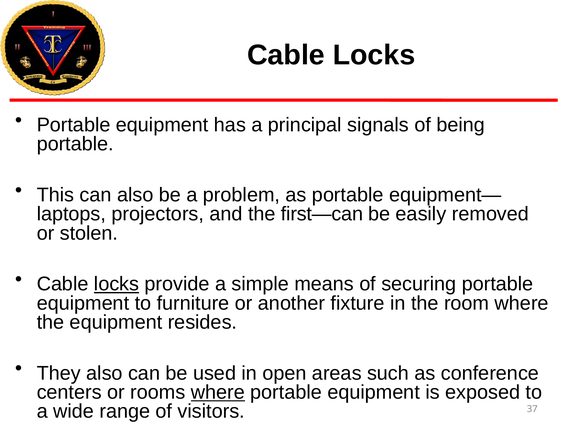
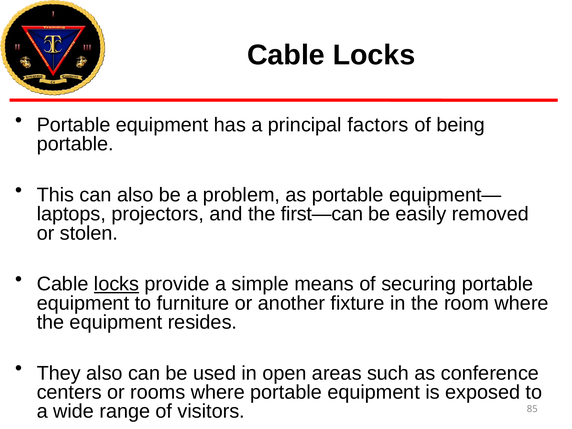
signals: signals -> factors
where at (218, 392) underline: present -> none
37: 37 -> 85
